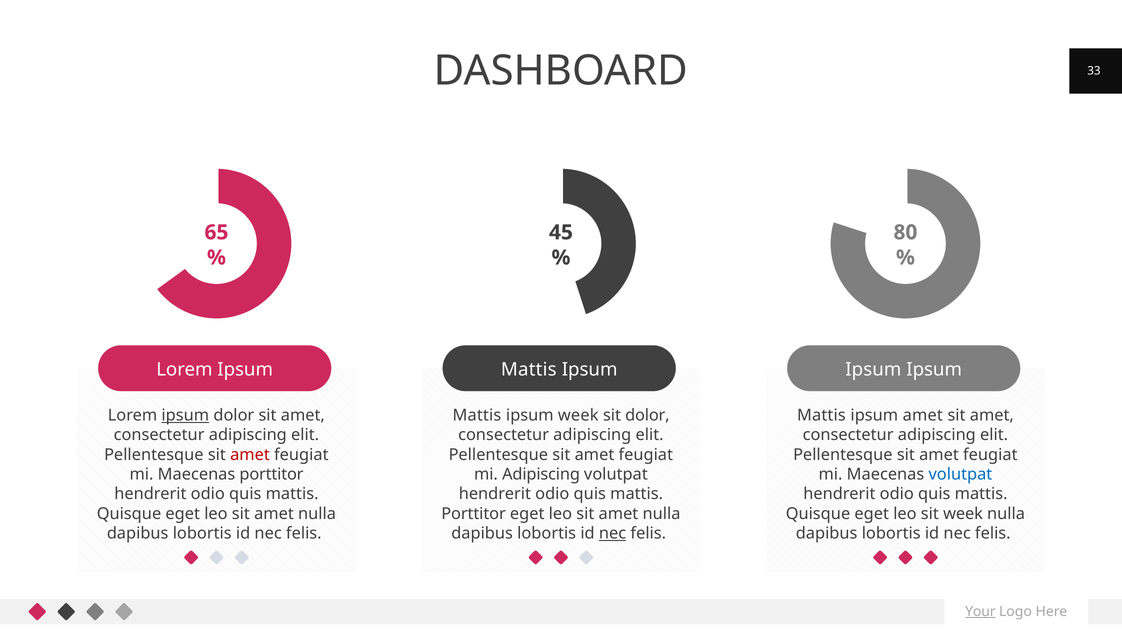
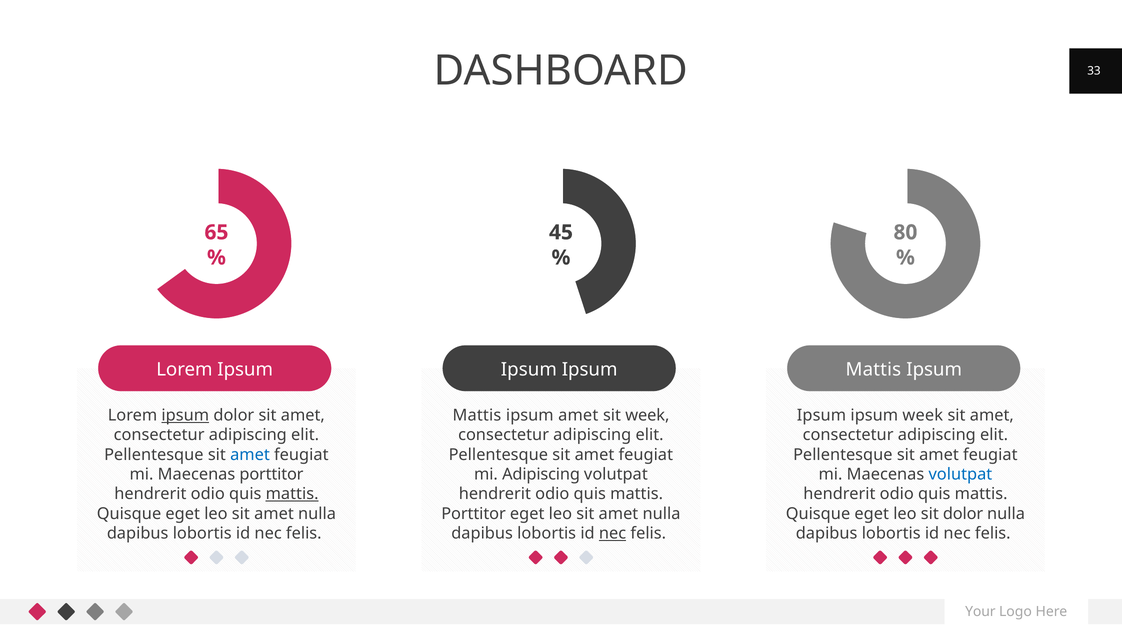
Mattis at (529, 370): Mattis -> Ipsum
Ipsum at (873, 370): Ipsum -> Mattis
ipsum week: week -> amet
sit dolor: dolor -> week
Mattis at (821, 416): Mattis -> Ipsum
ipsum amet: amet -> week
amet at (250, 455) colour: red -> blue
mattis at (292, 494) underline: none -> present
sit week: week -> dolor
Your underline: present -> none
